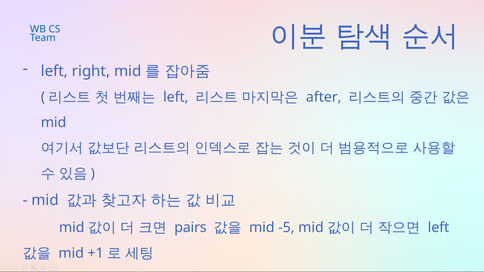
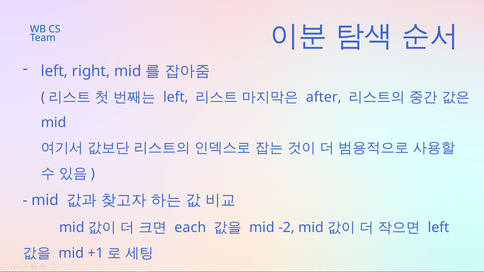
pairs: pairs -> each
-5: -5 -> -2
